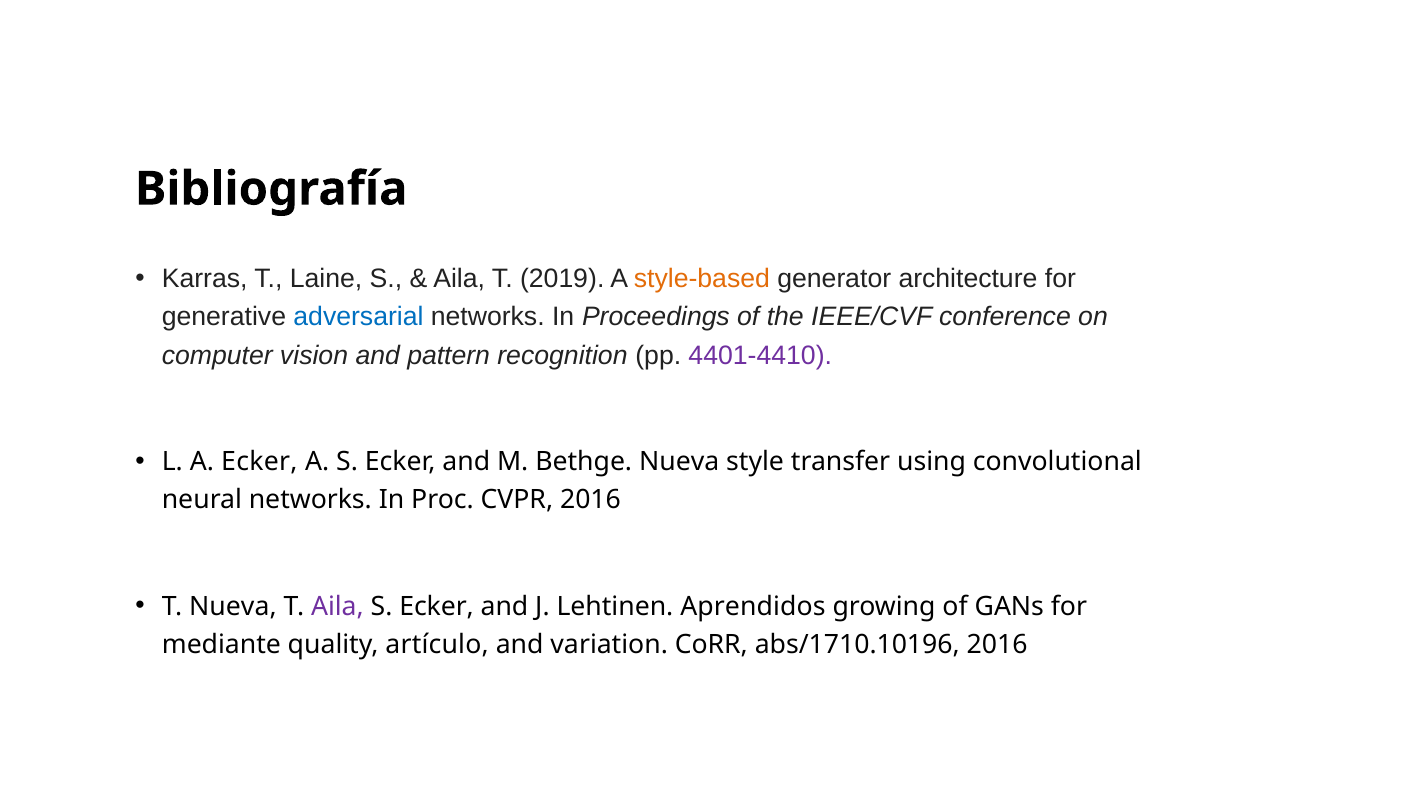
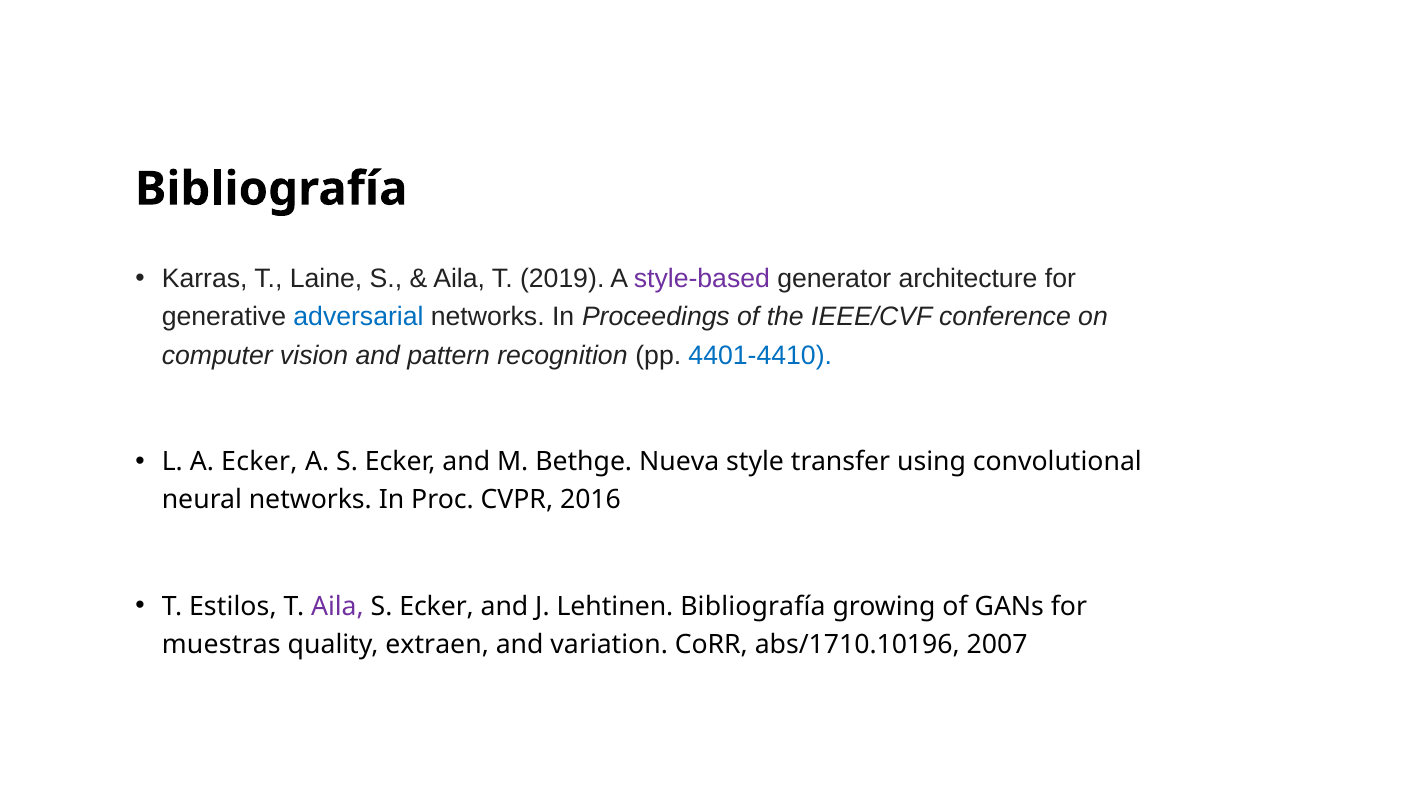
style-based colour: orange -> purple
4401-4410 colour: purple -> blue
T Nueva: Nueva -> Estilos
Lehtinen Aprendidos: Aprendidos -> Bibliografía
mediante: mediante -> muestras
artículo: artículo -> extraen
abs/1710.10196 2016: 2016 -> 2007
